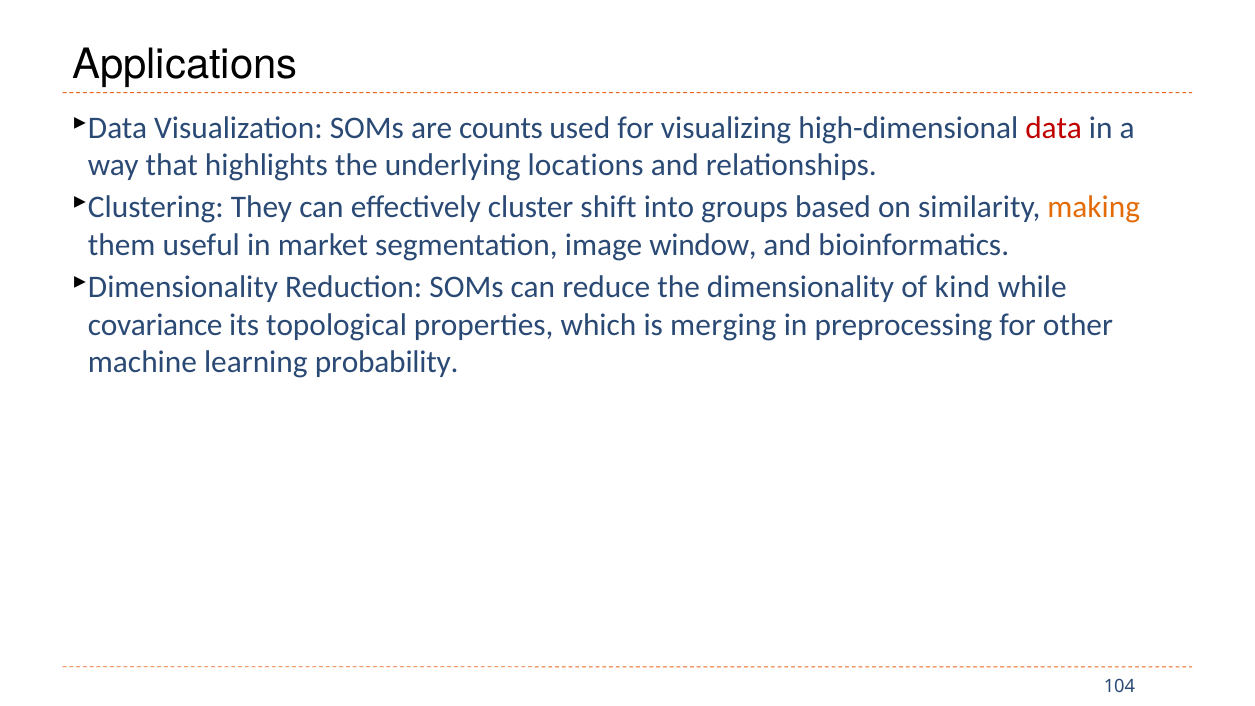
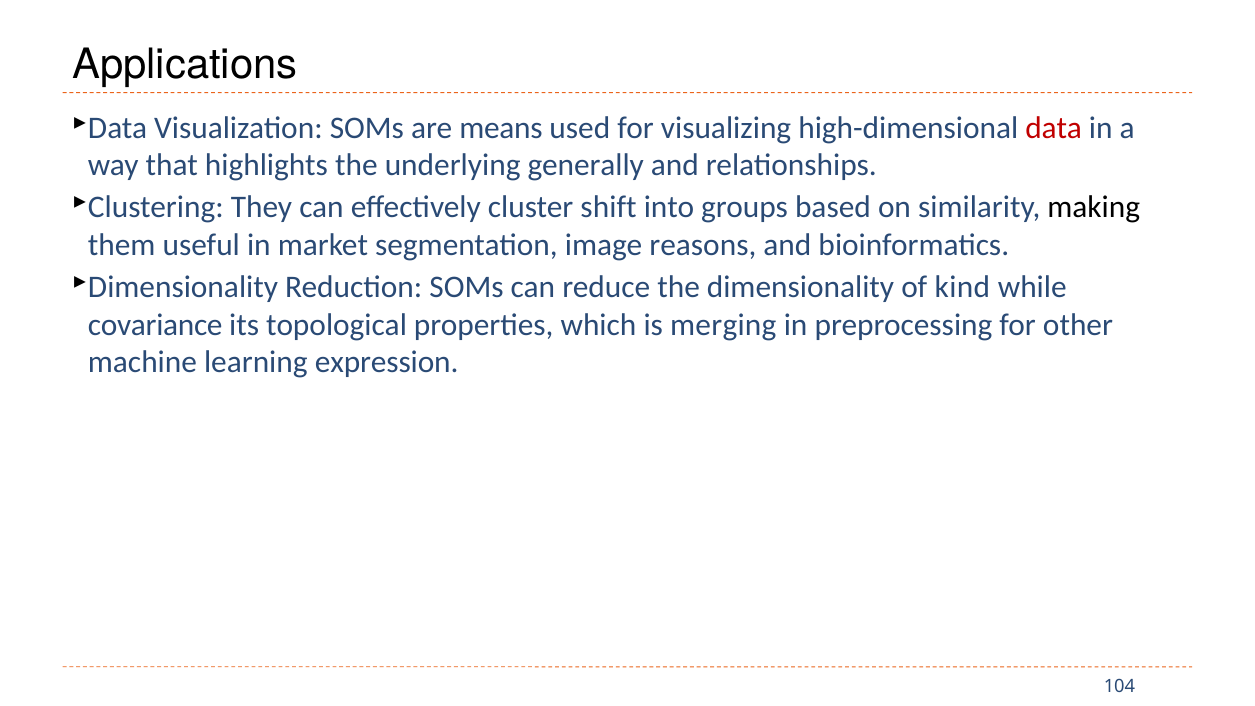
counts: counts -> means
locations: locations -> generally
making colour: orange -> black
window: window -> reasons
probability: probability -> expression
